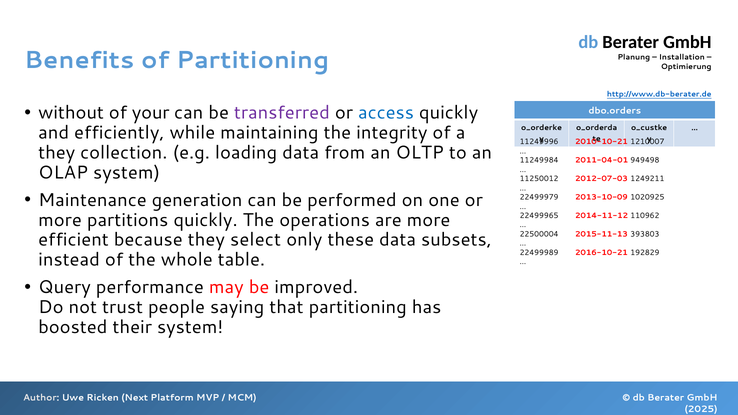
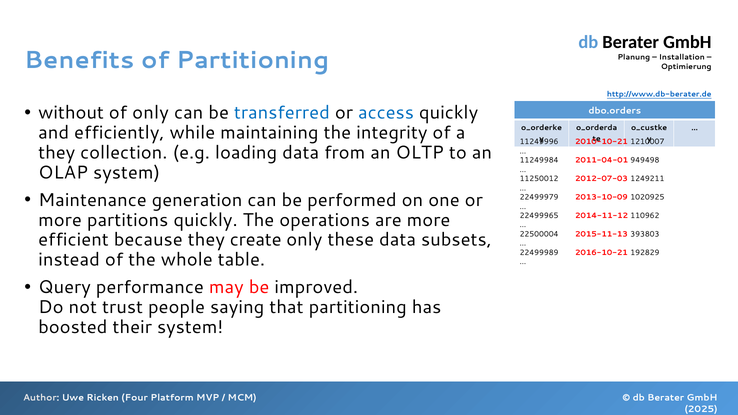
of your: your -> only
transferred colour: purple -> blue
select: select -> create
Next: Next -> Four
